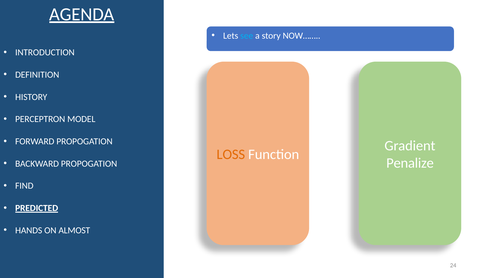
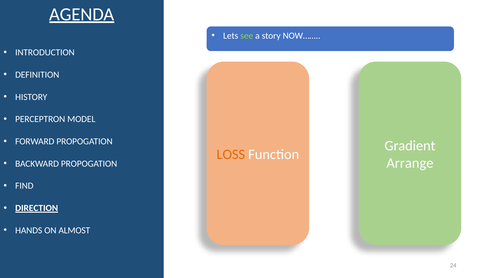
see colour: light blue -> light green
Penalize: Penalize -> Arrange
PREDICTED: PREDICTED -> DIRECTION
